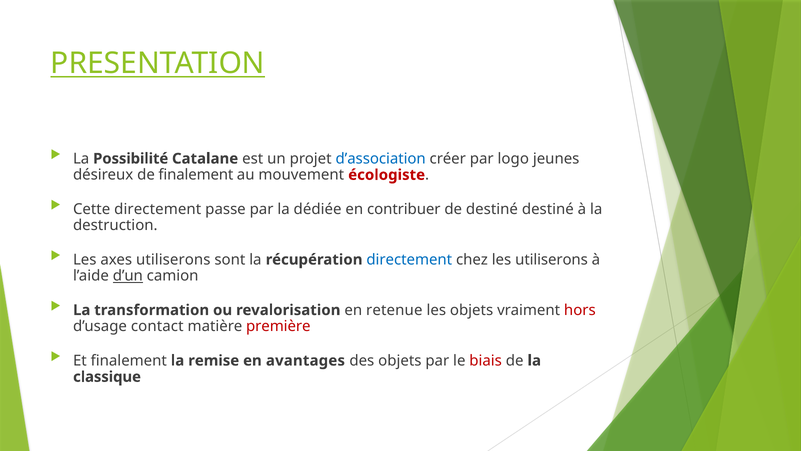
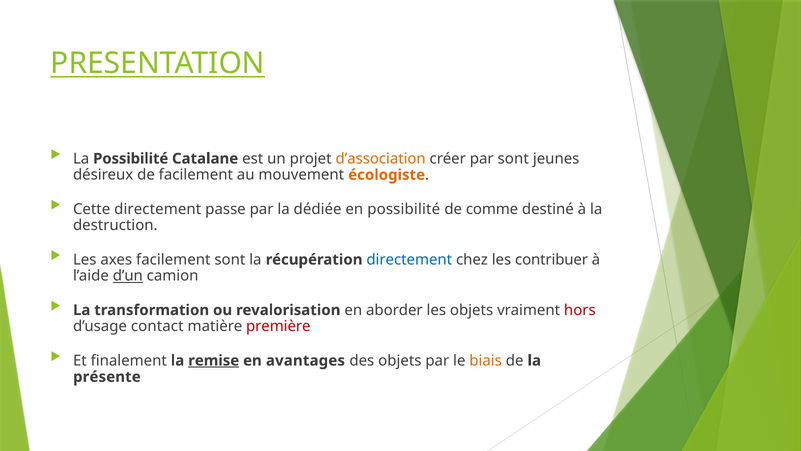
d’association colour: blue -> orange
par logo: logo -> sont
de finalement: finalement -> facilement
écologiste colour: red -> orange
en contribuer: contribuer -> possibilité
de destiné: destiné -> comme
axes utiliserons: utiliserons -> facilement
les utiliserons: utiliserons -> contribuer
retenue: retenue -> aborder
remise underline: none -> present
biais colour: red -> orange
classique: classique -> présente
